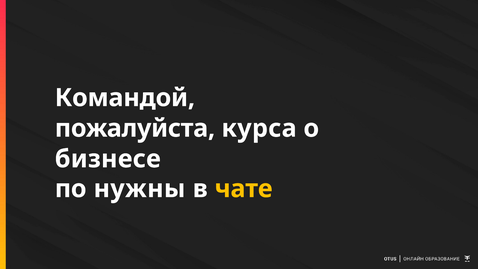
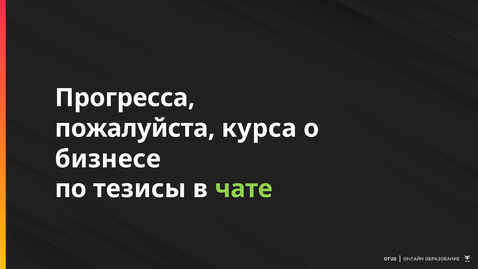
Командой: Командой -> Прогресса
нужны: нужны -> тезисы
чате colour: yellow -> light green
